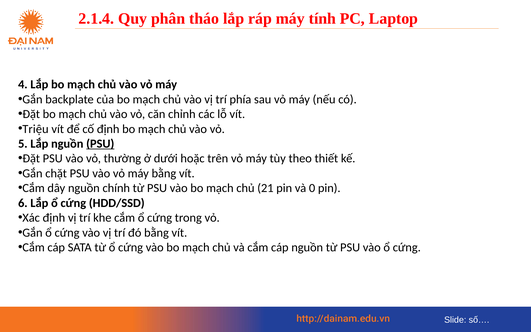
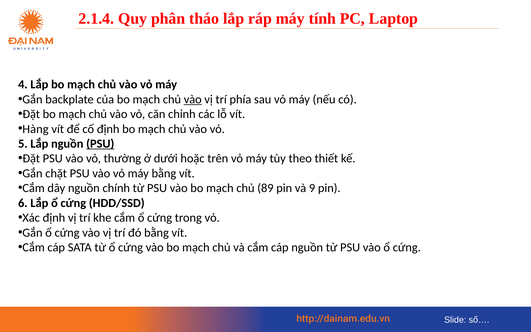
vào at (193, 99) underline: none -> present
Triệu: Triệu -> Hàng
21: 21 -> 89
0: 0 -> 9
